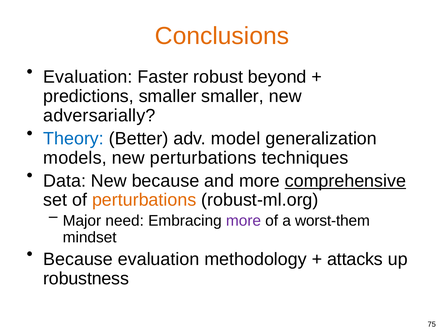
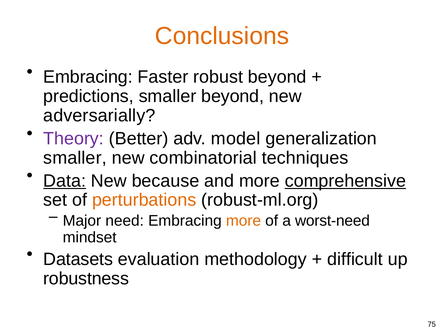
Evaluation at (88, 77): Evaluation -> Embracing
smaller smaller: smaller -> beyond
Theory colour: blue -> purple
models at (75, 158): models -> smaller
new perturbations: perturbations -> combinatorial
Data underline: none -> present
more at (244, 221) colour: purple -> orange
worst-them: worst-them -> worst-need
Because at (78, 259): Because -> Datasets
attacks: attacks -> difficult
